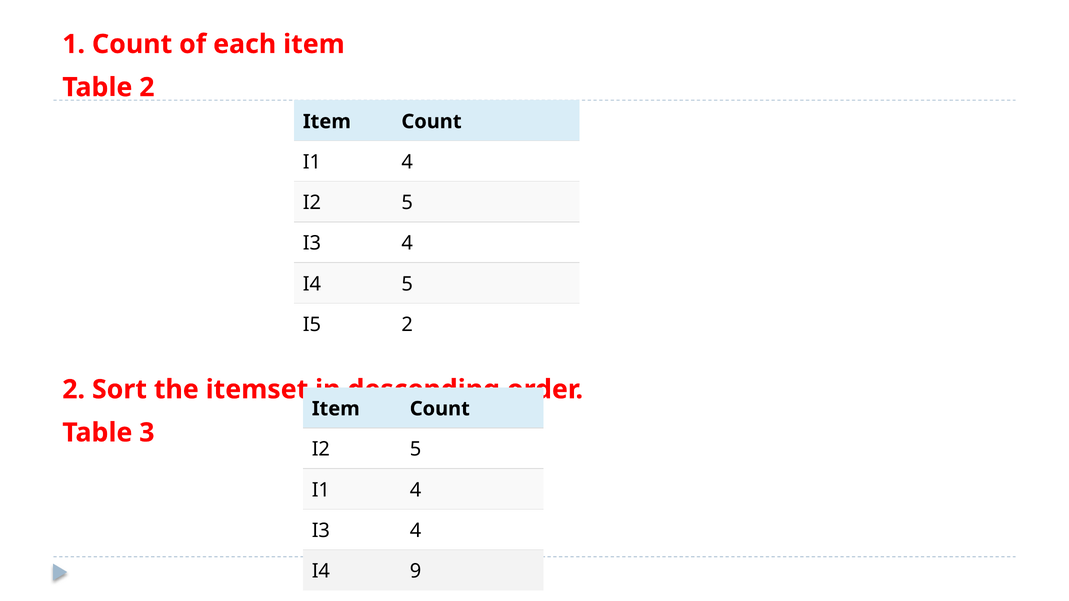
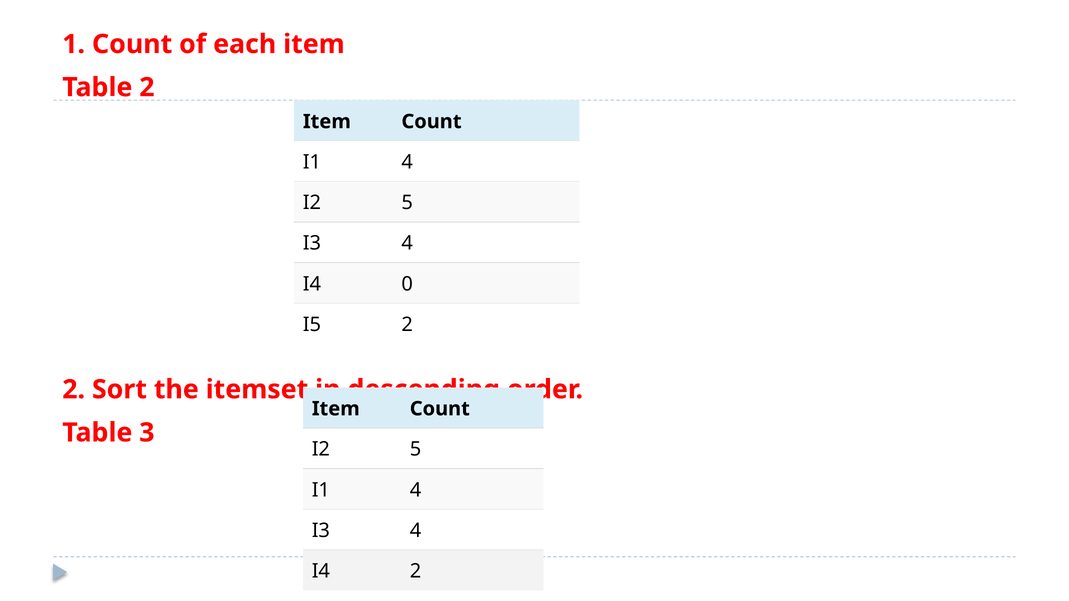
I4 5: 5 -> 0
I4 9: 9 -> 2
